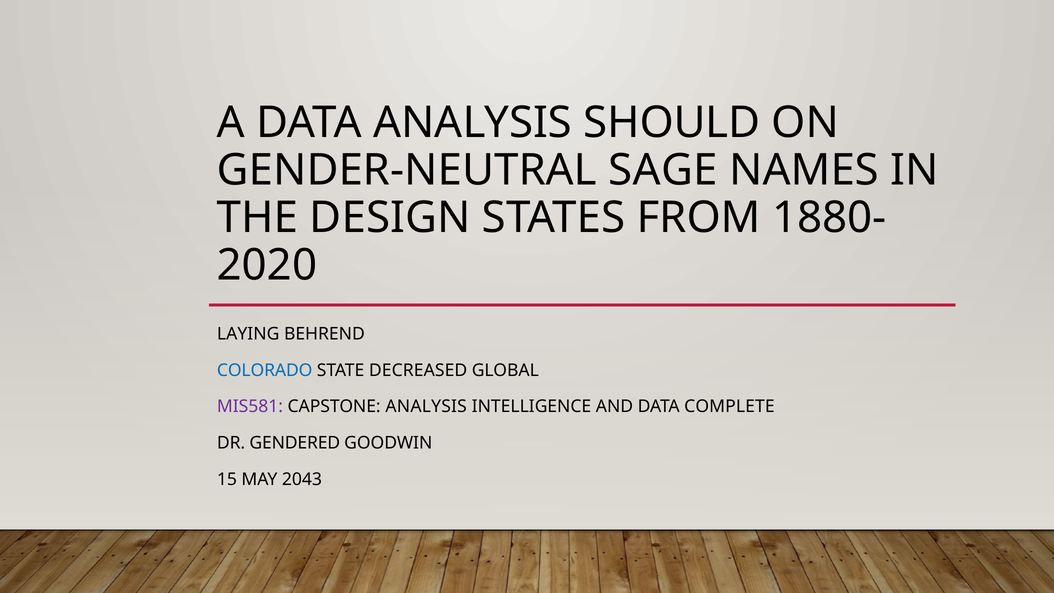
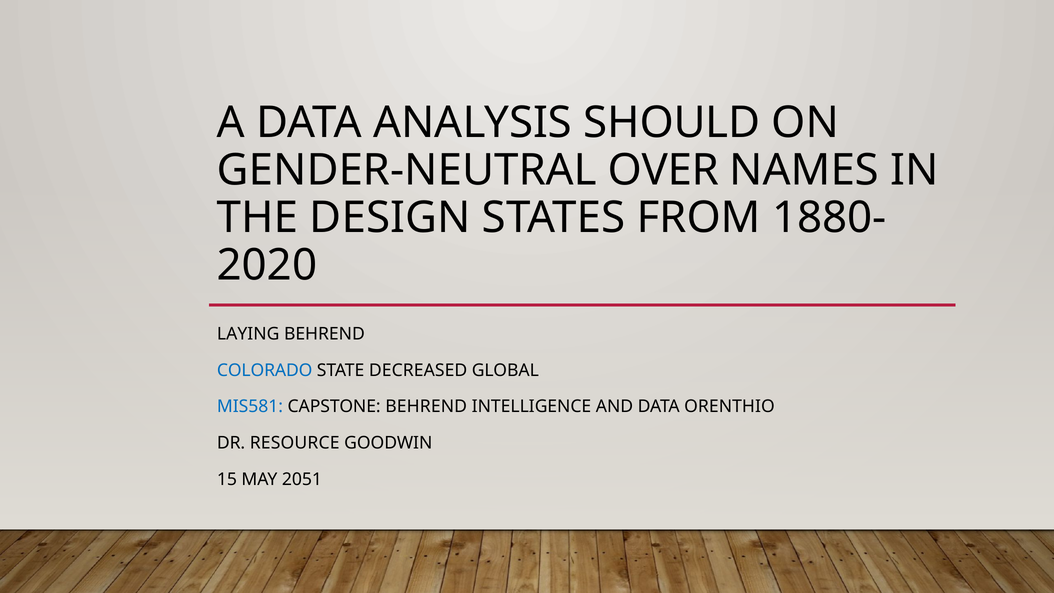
SAGE: SAGE -> OVER
MIS581 colour: purple -> blue
CAPSTONE ANALYSIS: ANALYSIS -> BEHREND
COMPLETE: COMPLETE -> ORENTHIO
GENDERED: GENDERED -> RESOURCE
2043: 2043 -> 2051
